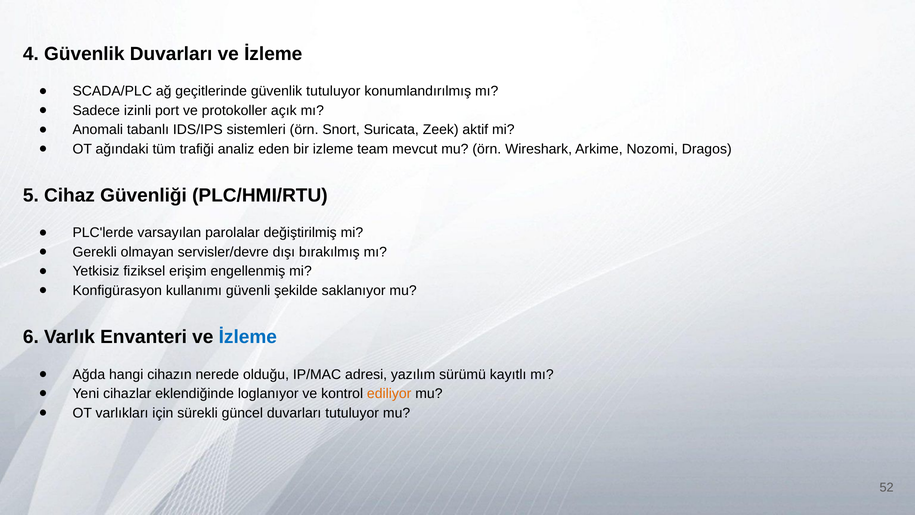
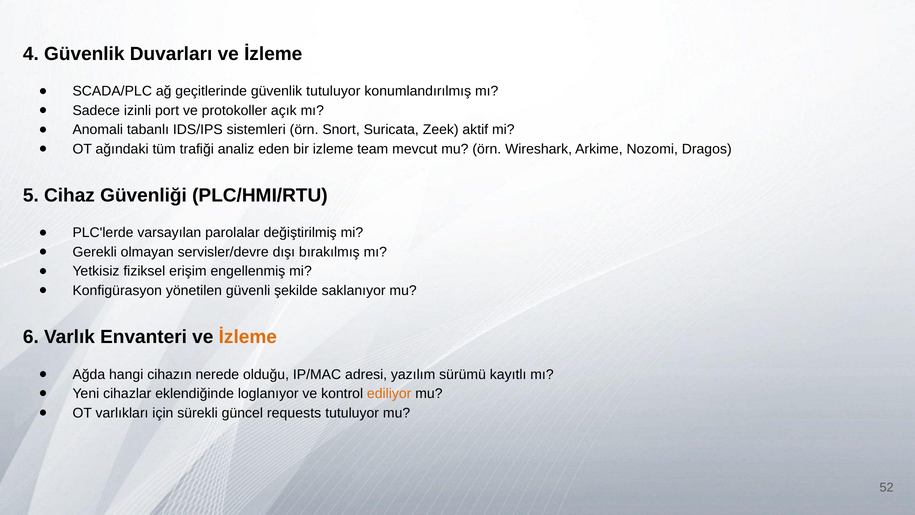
kullanımı: kullanımı -> yönetilen
İzleme at (248, 337) colour: blue -> orange
güncel duvarları: duvarları -> requests
